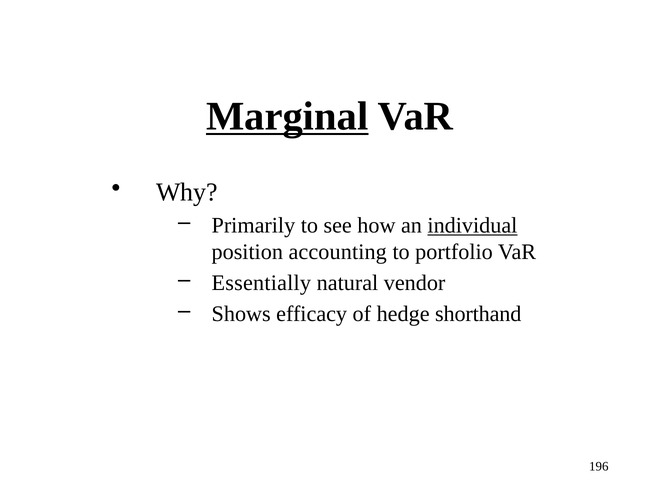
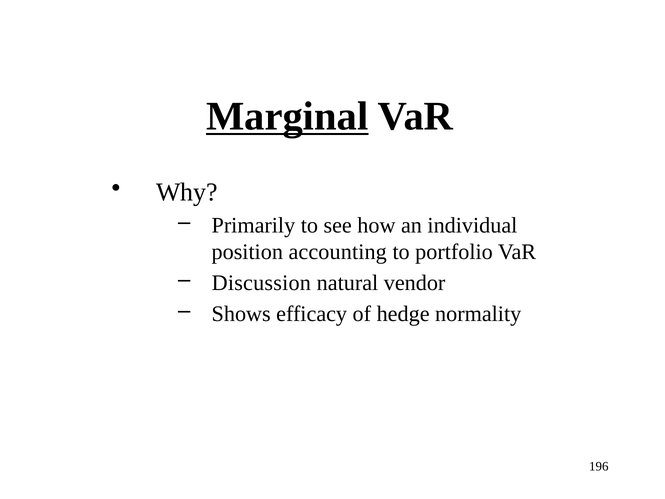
individual underline: present -> none
Essentially: Essentially -> Discussion
shorthand: shorthand -> normality
